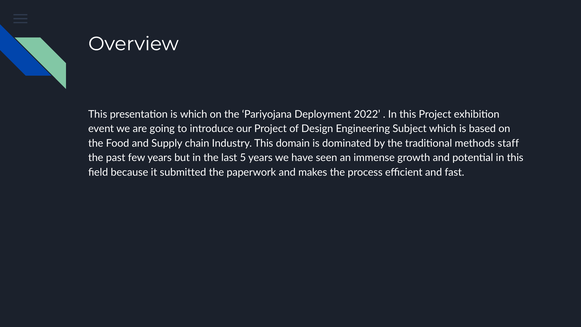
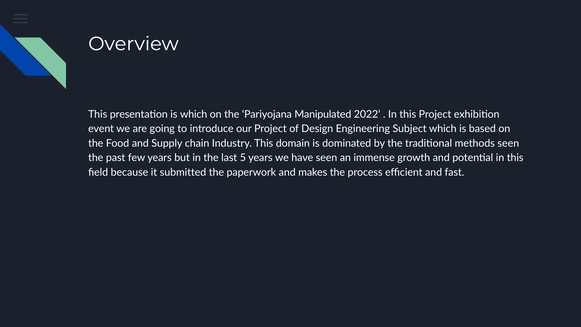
Deployment: Deployment -> Manipulated
methods staff: staff -> seen
